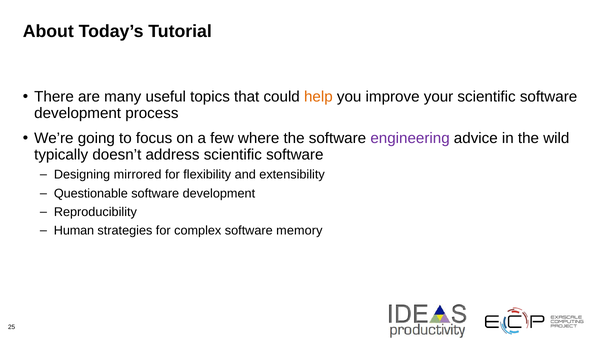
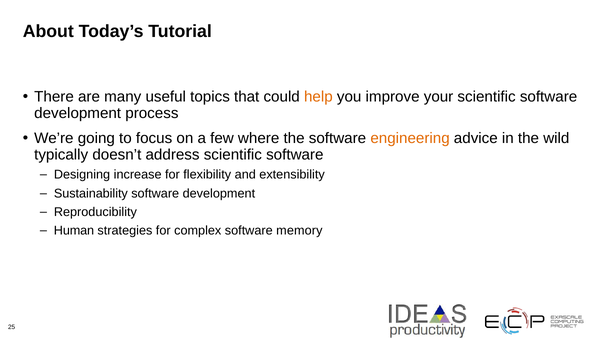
engineering colour: purple -> orange
mirrored: mirrored -> increase
Questionable: Questionable -> Sustainability
